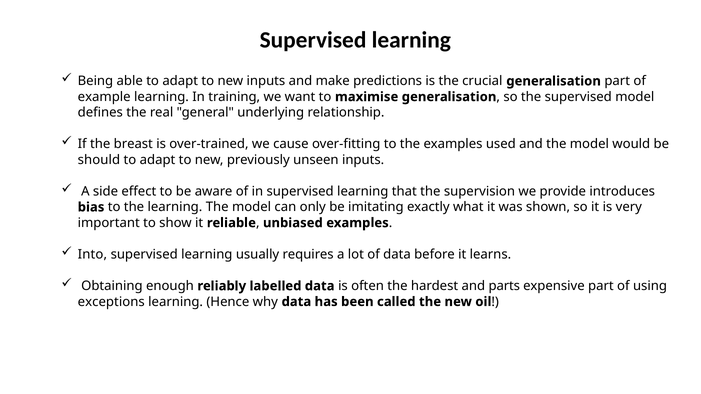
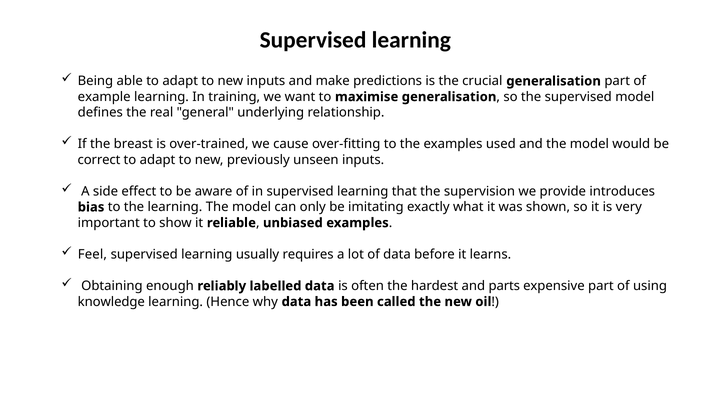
should: should -> correct
Into: Into -> Feel
exceptions: exceptions -> knowledge
